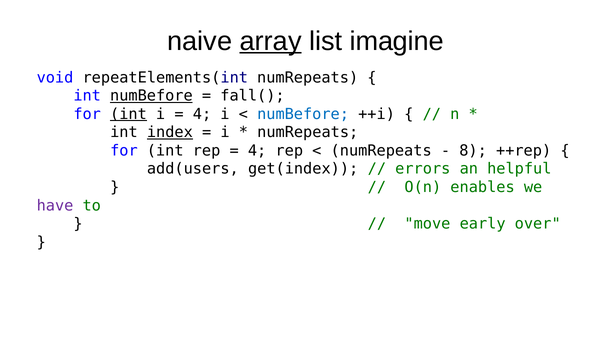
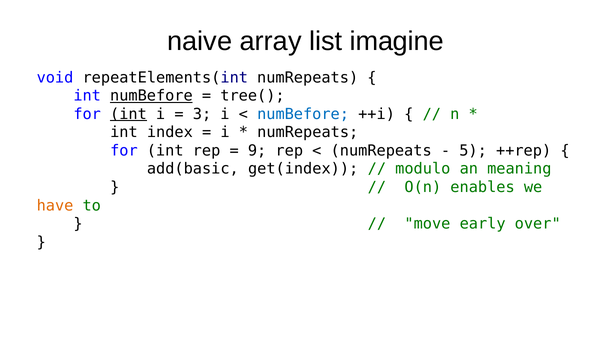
array underline: present -> none
fall(: fall( -> tree(
4 at (202, 114): 4 -> 3
index underline: present -> none
4 at (257, 151): 4 -> 9
8: 8 -> 5
add(users: add(users -> add(basic
errors: errors -> modulo
helpful: helpful -> meaning
have colour: purple -> orange
